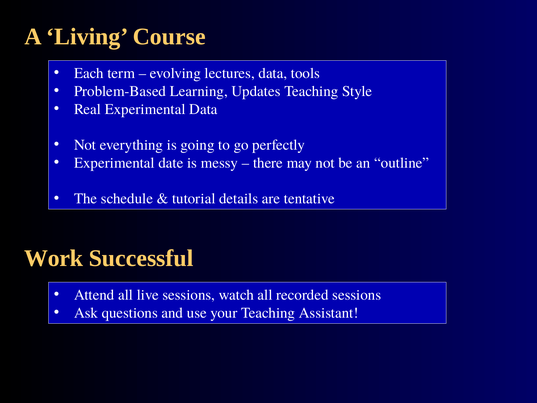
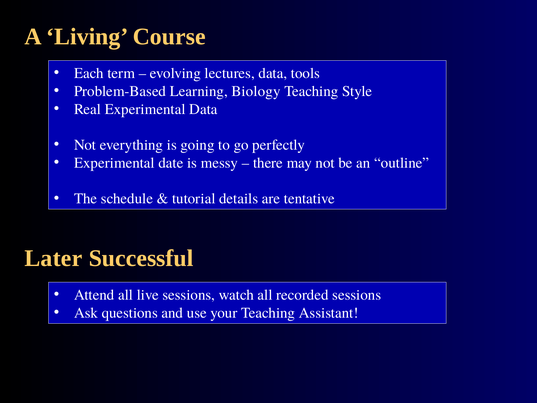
Updates: Updates -> Biology
Work: Work -> Later
